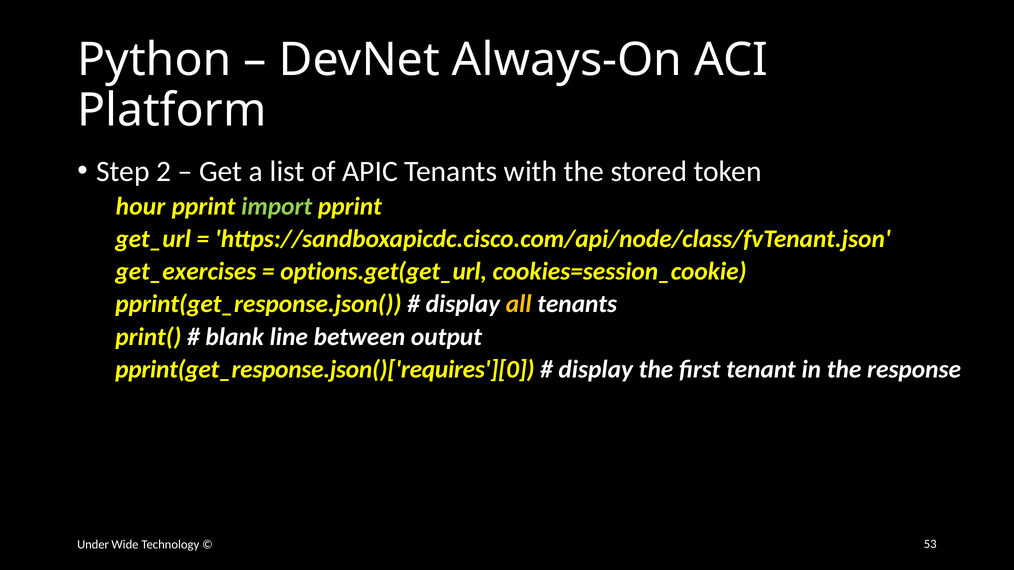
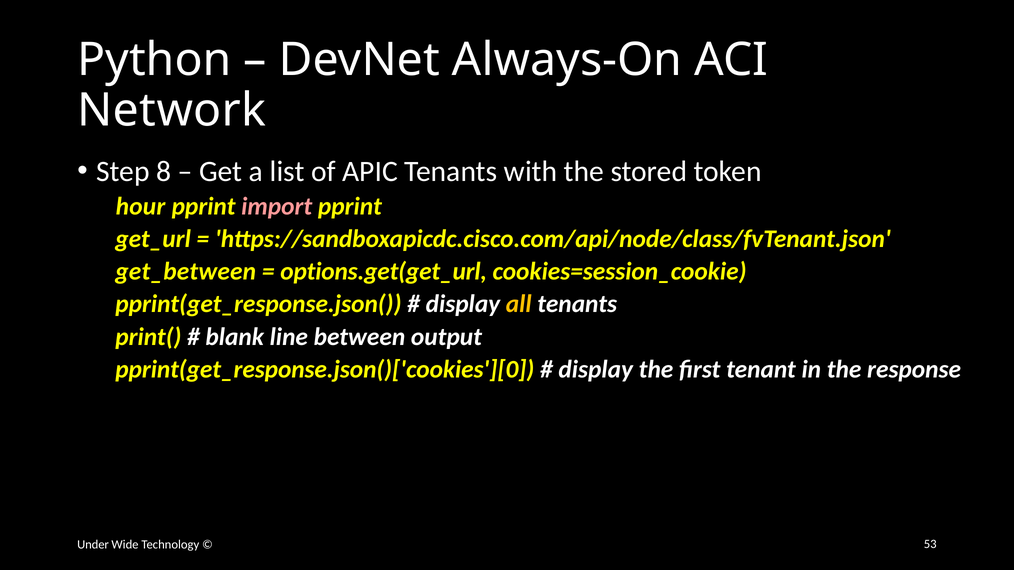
Platform: Platform -> Network
2: 2 -> 8
import colour: light green -> pink
get_exercises: get_exercises -> get_between
pprint(get_response.json()['requires'][0: pprint(get_response.json()['requires'][0 -> pprint(get_response.json()['cookies'][0
